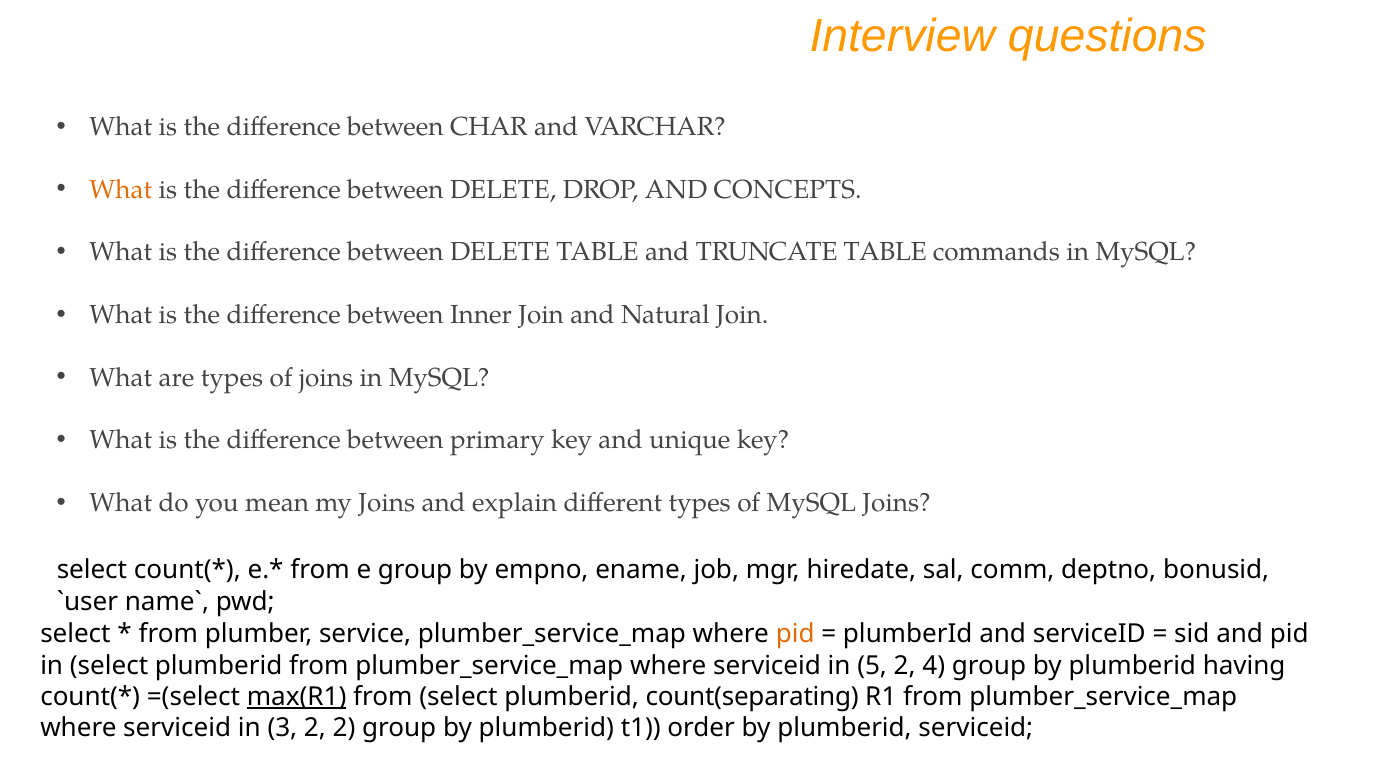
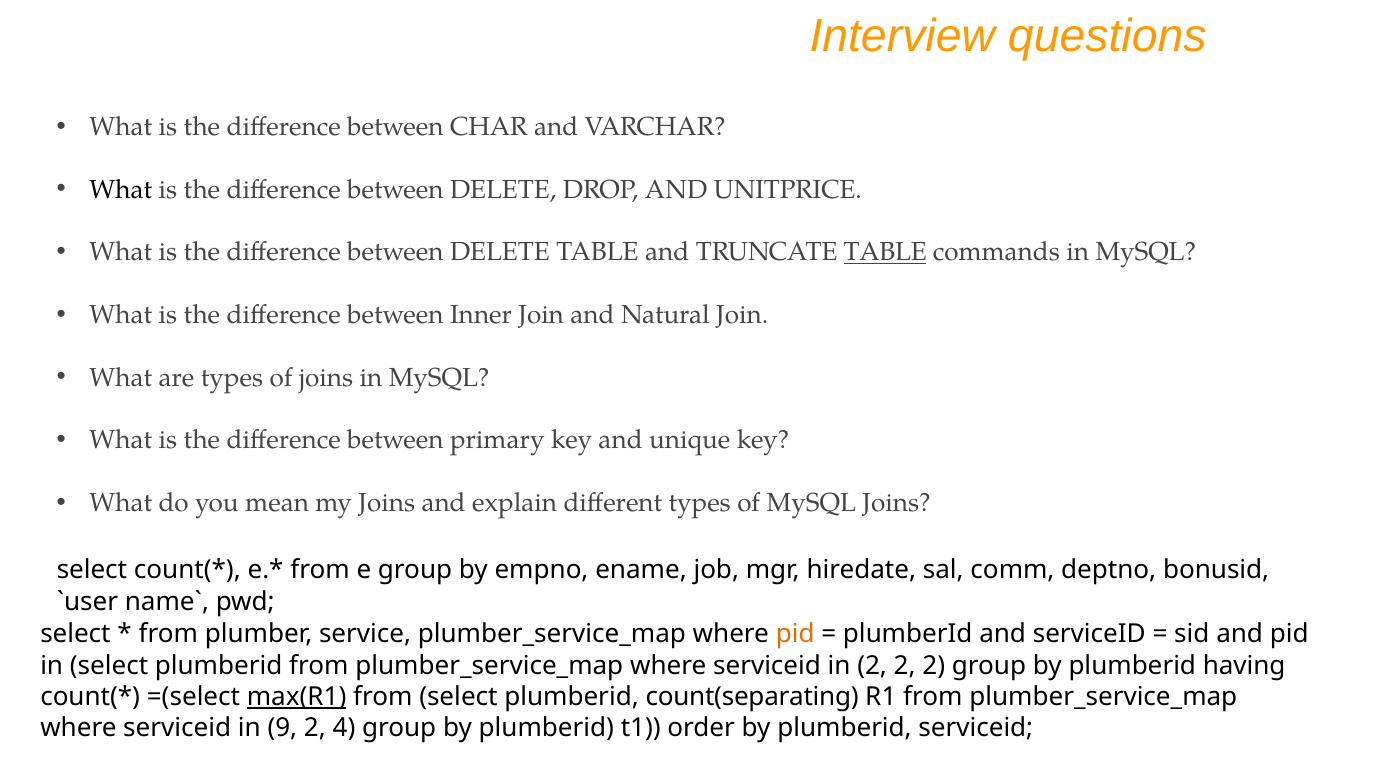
What at (121, 189) colour: orange -> black
CONCEPTS: CONCEPTS -> UNITPRICE
TABLE at (885, 252) underline: none -> present
in 5: 5 -> 2
4 at (934, 665): 4 -> 2
3: 3 -> 9
2 2: 2 -> 4
